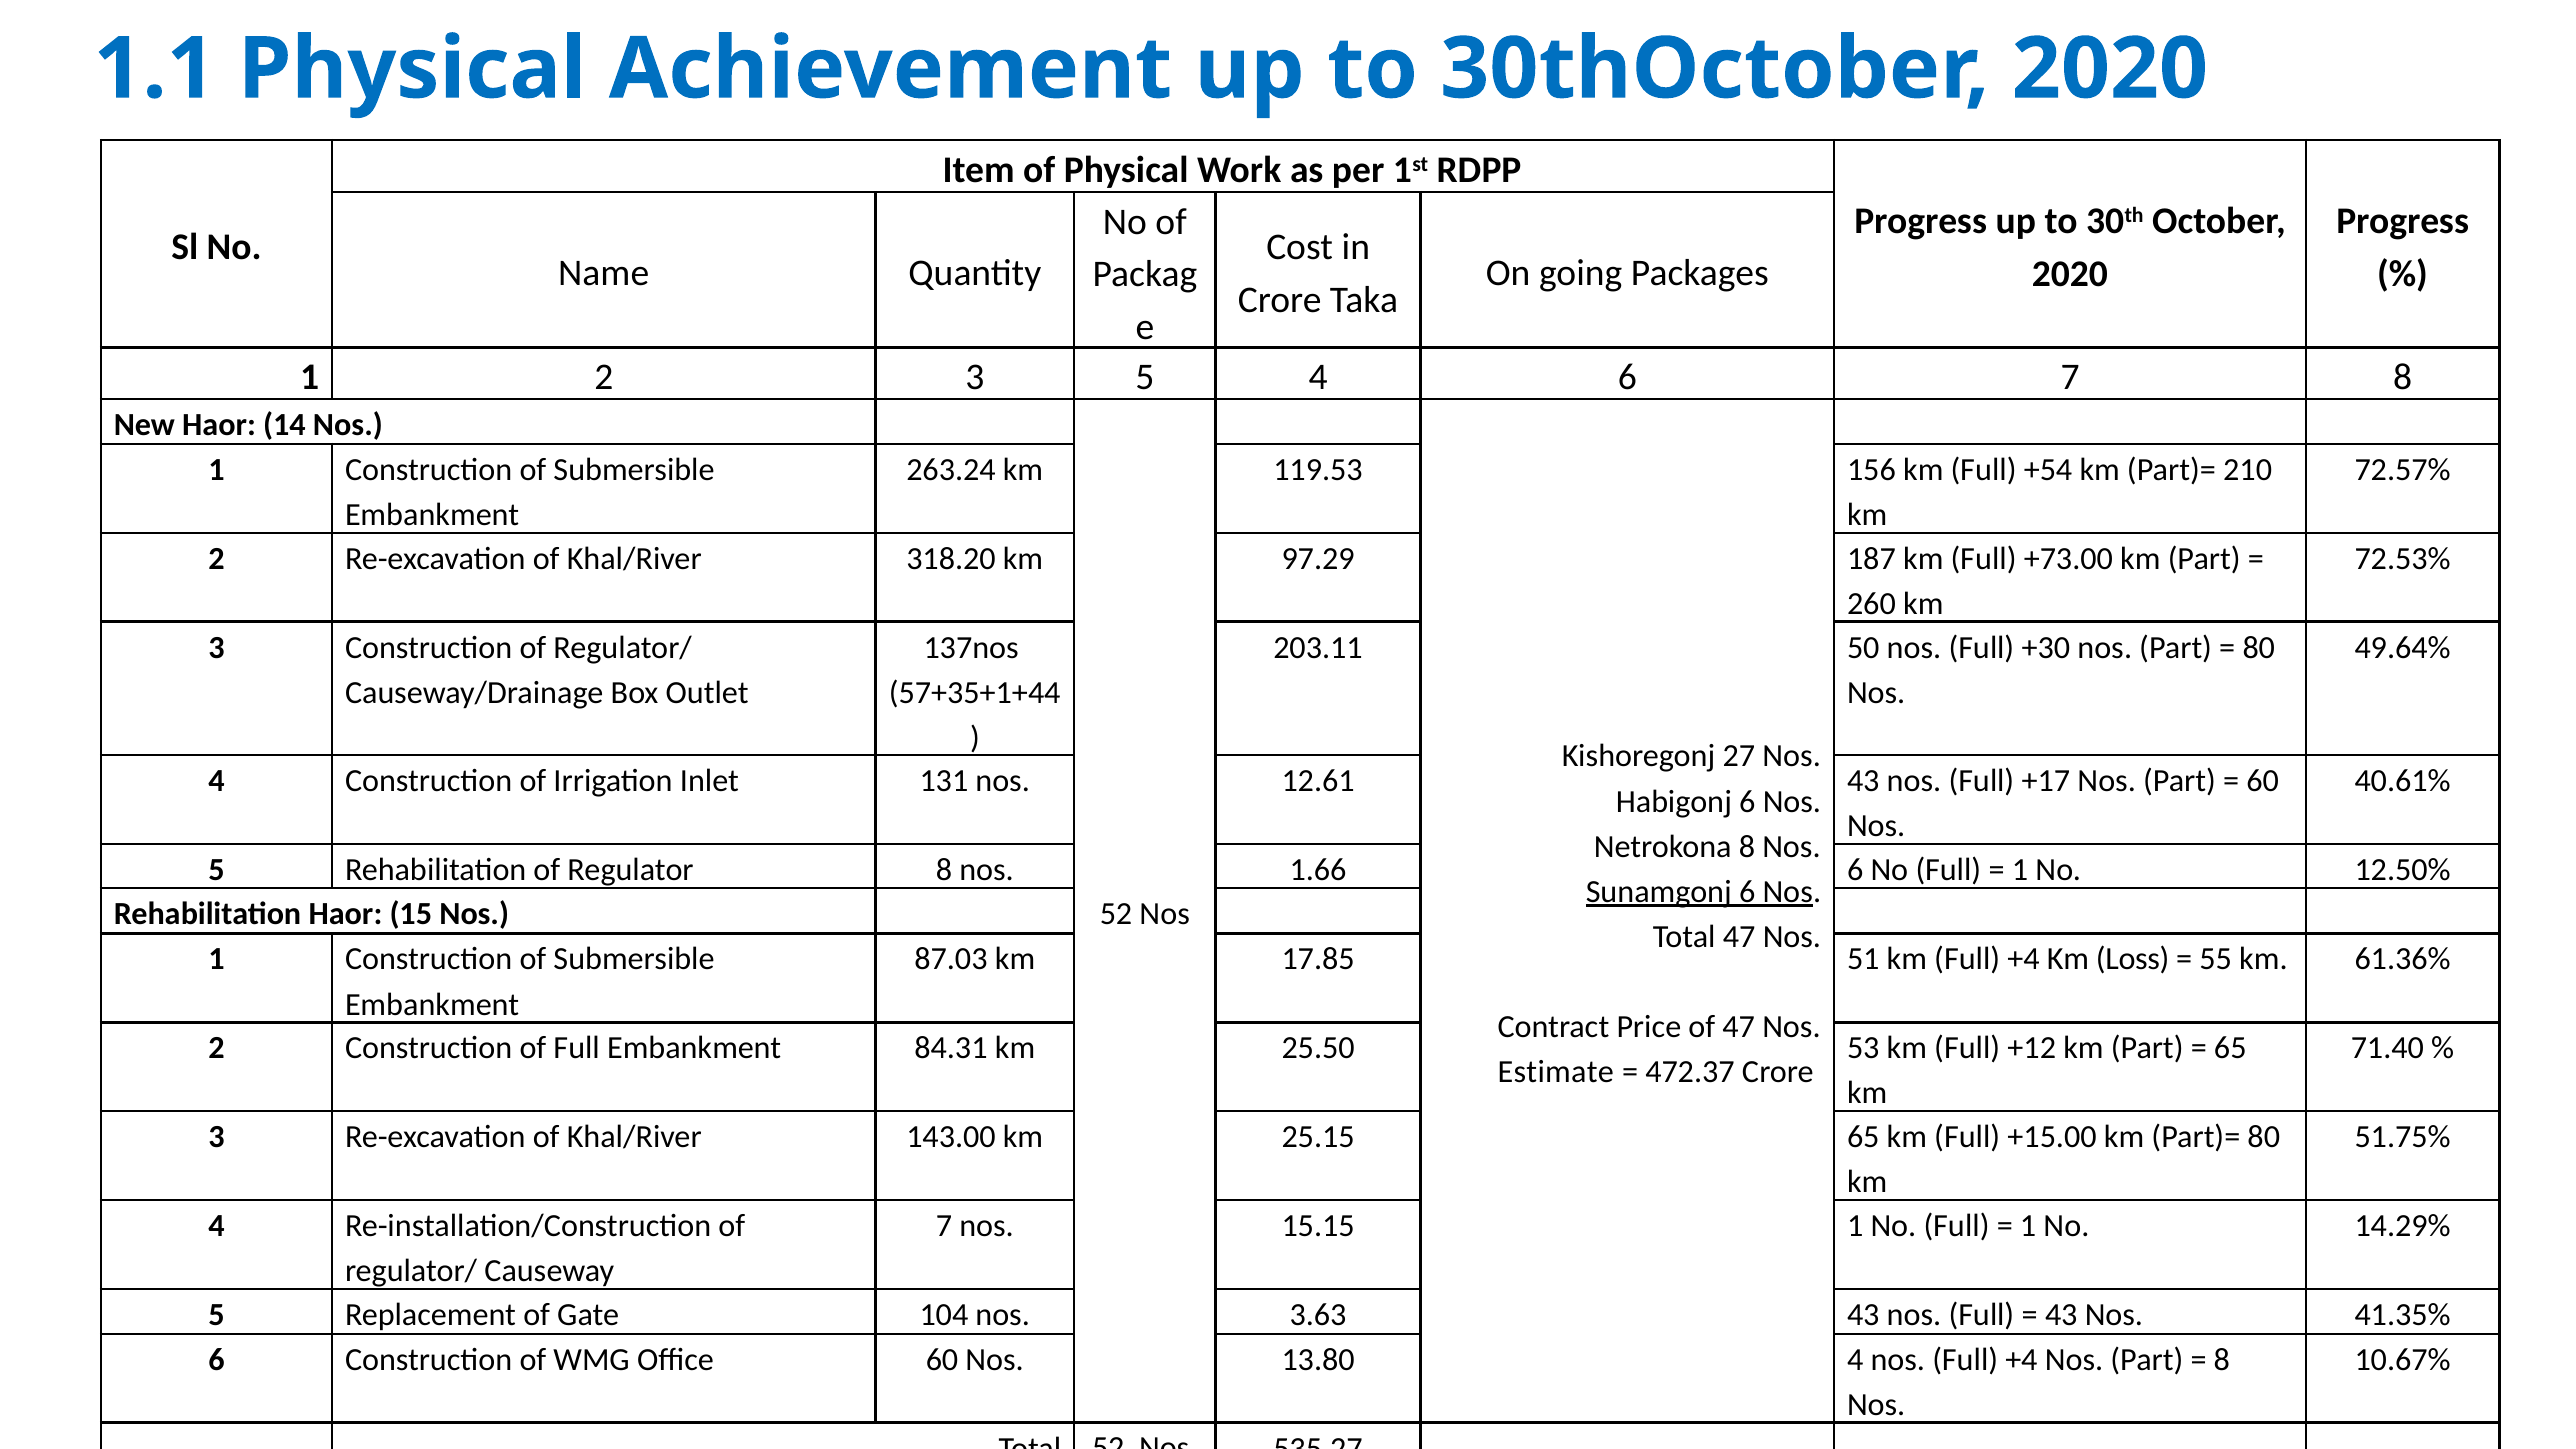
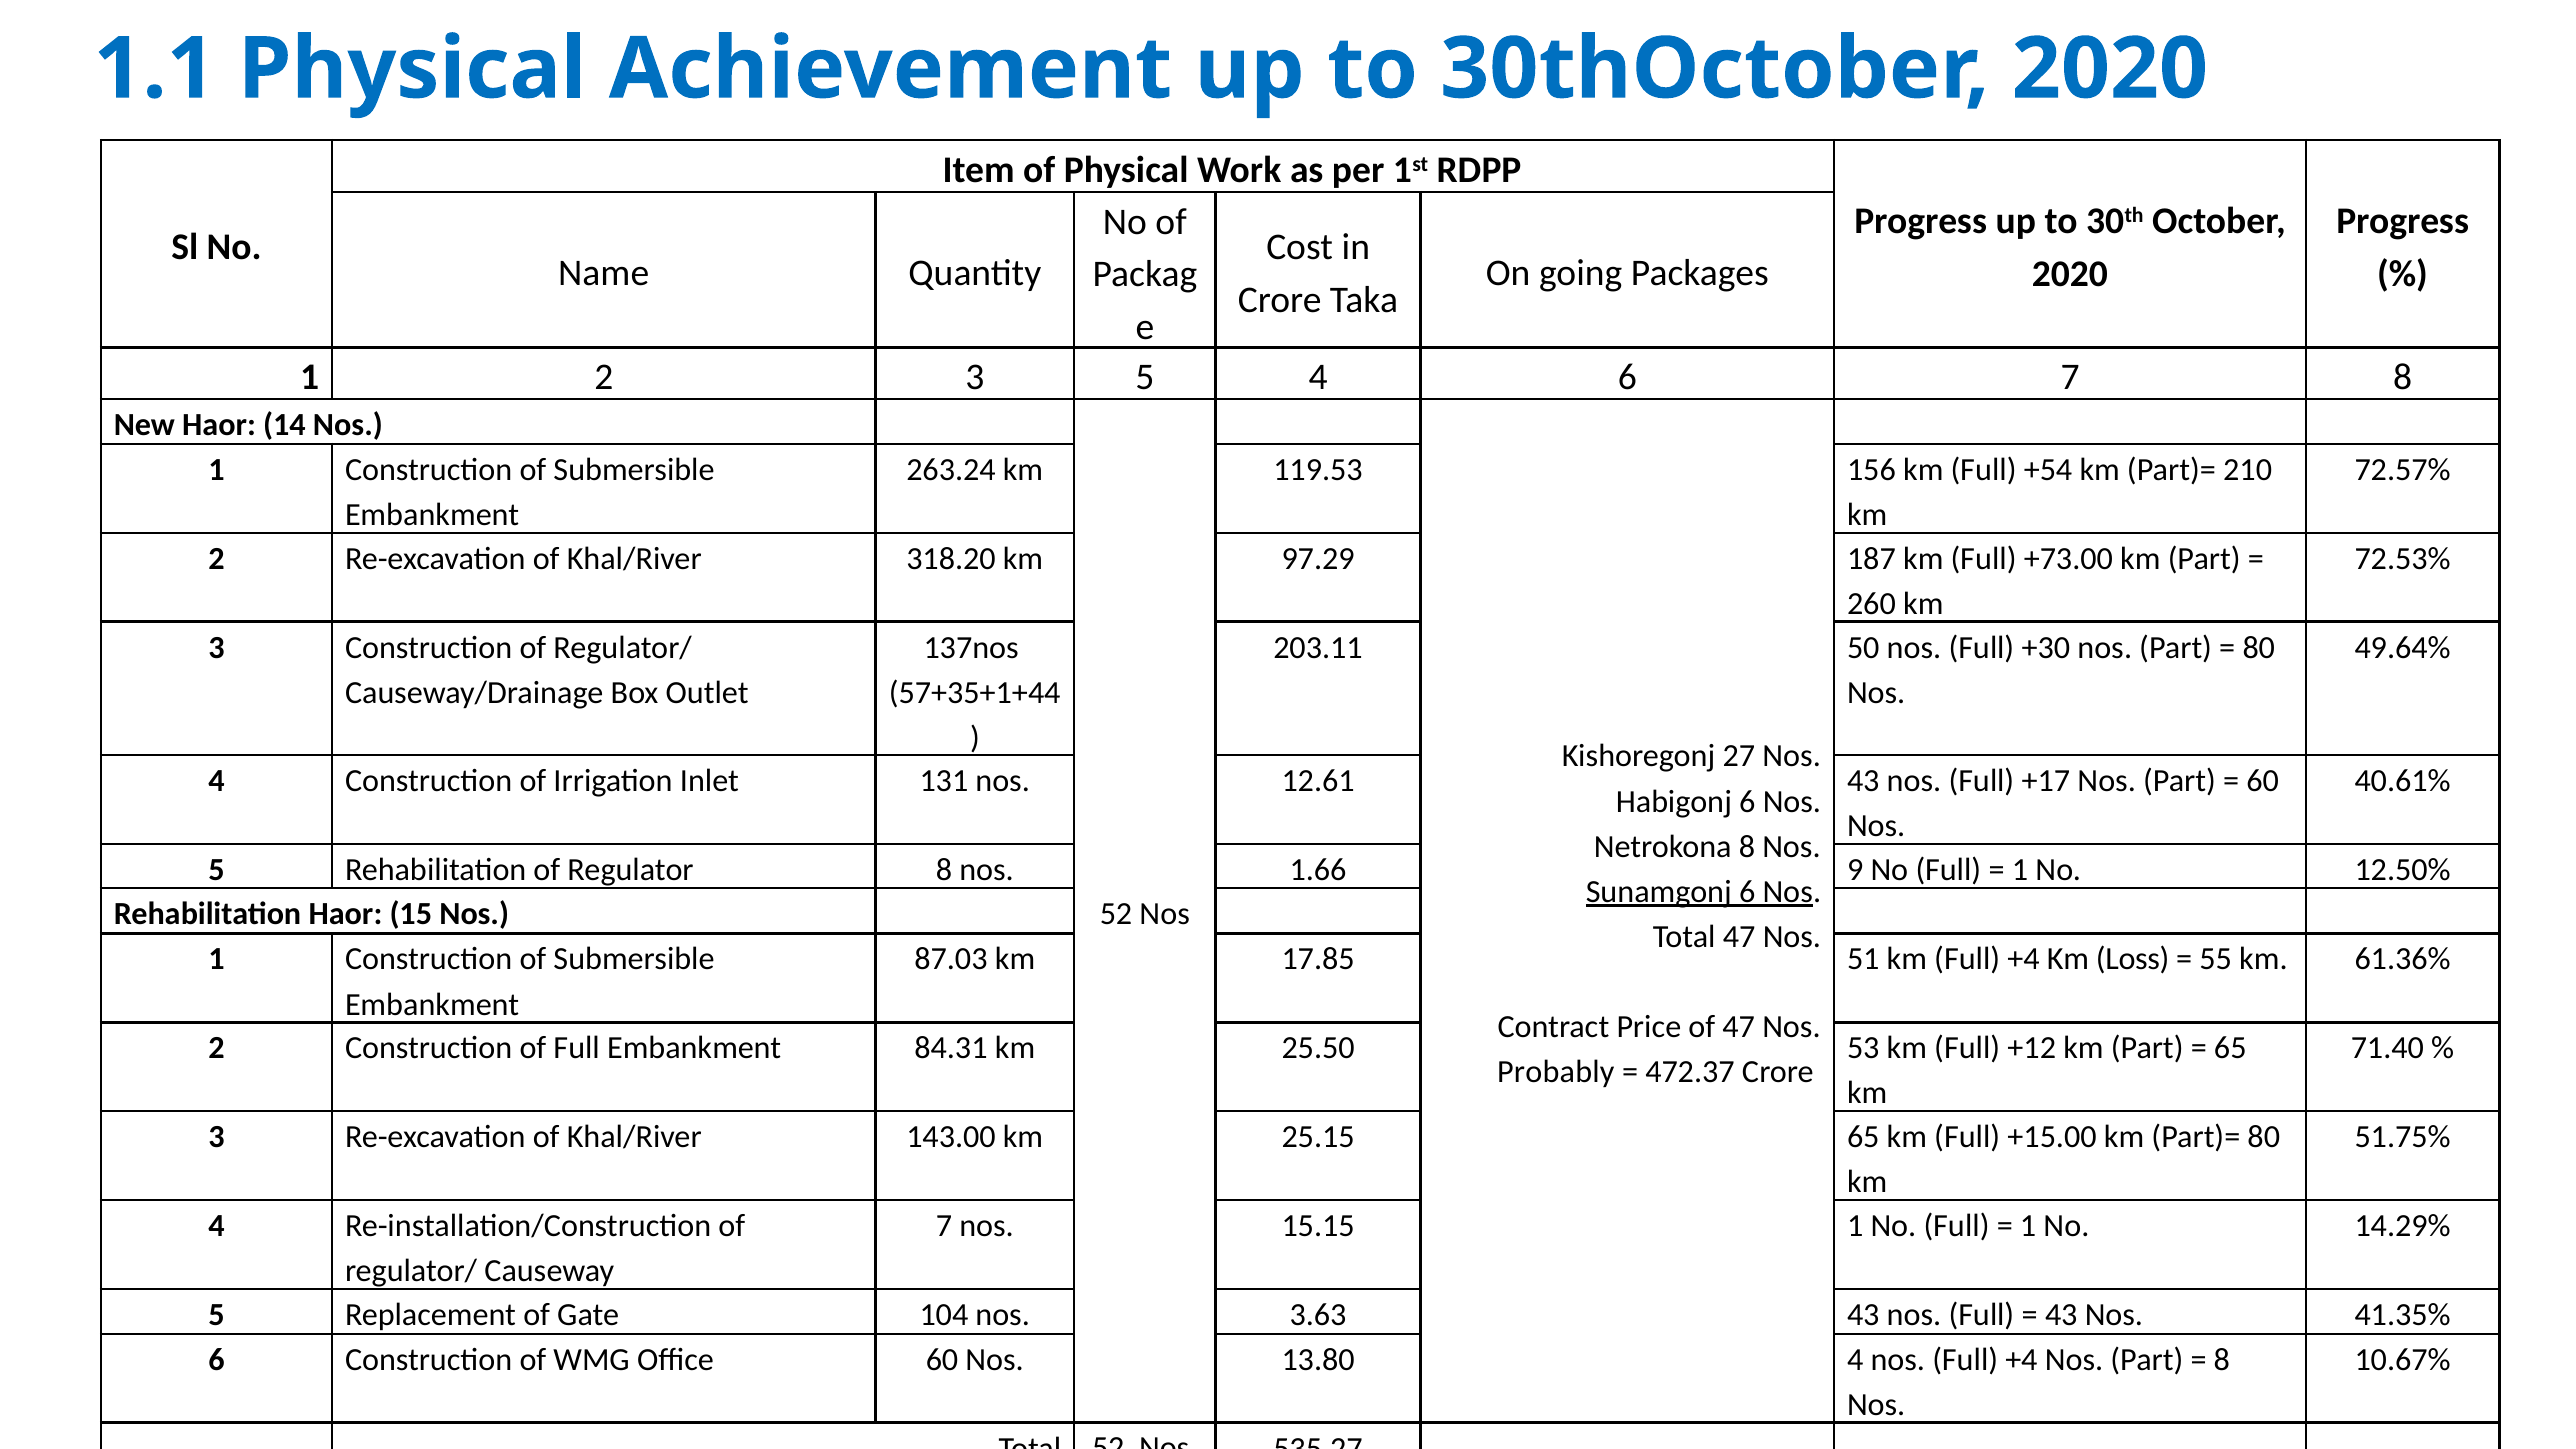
1.66 6: 6 -> 9
Estimate: Estimate -> Probably
